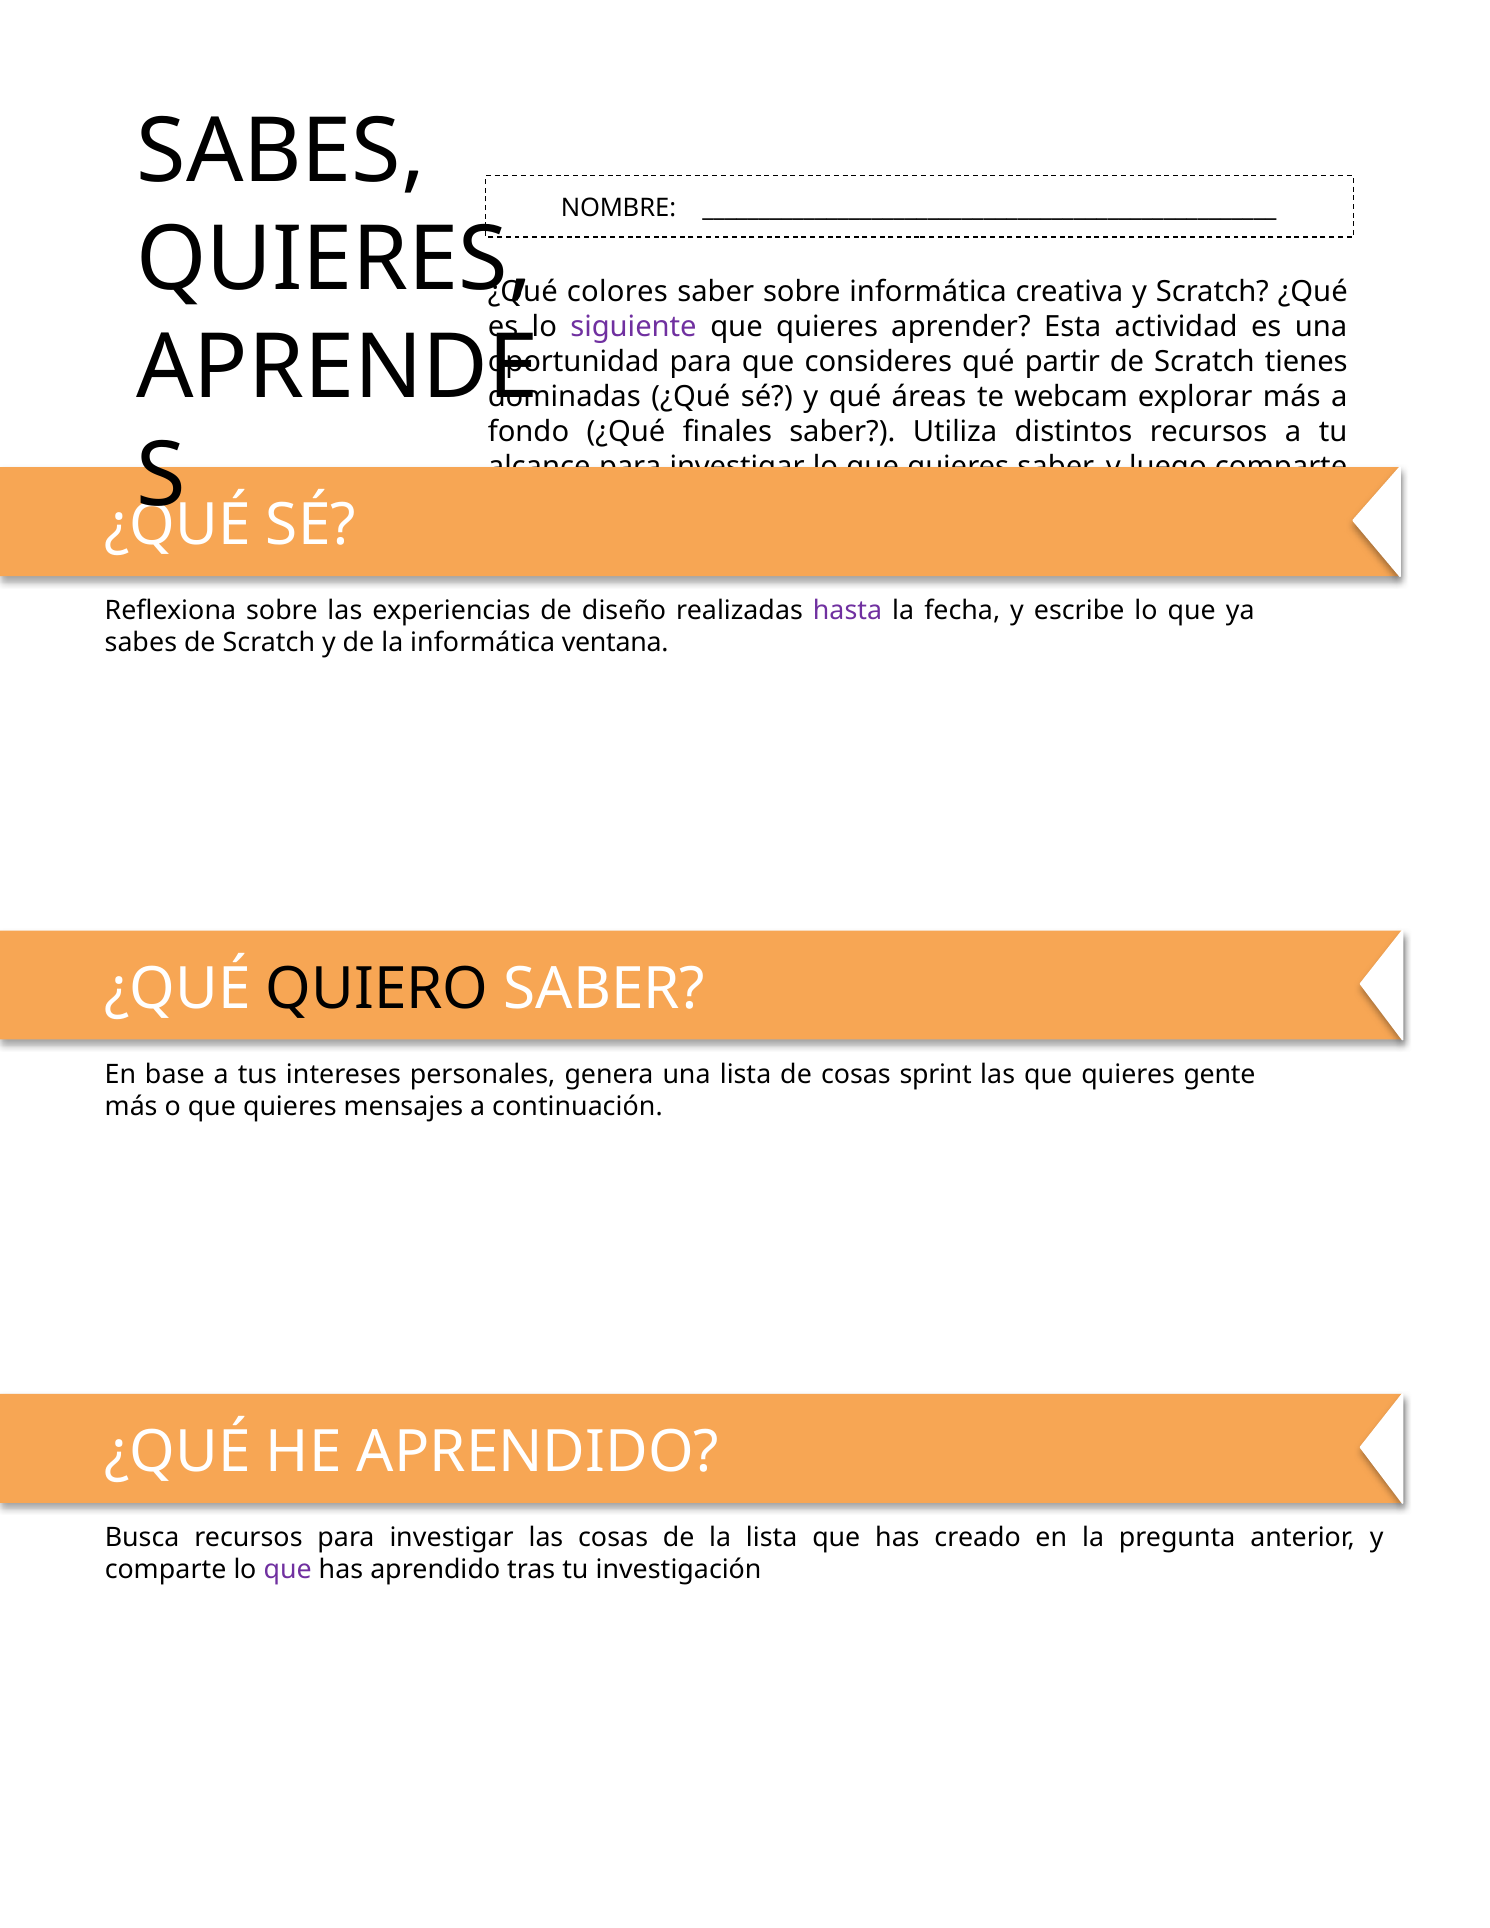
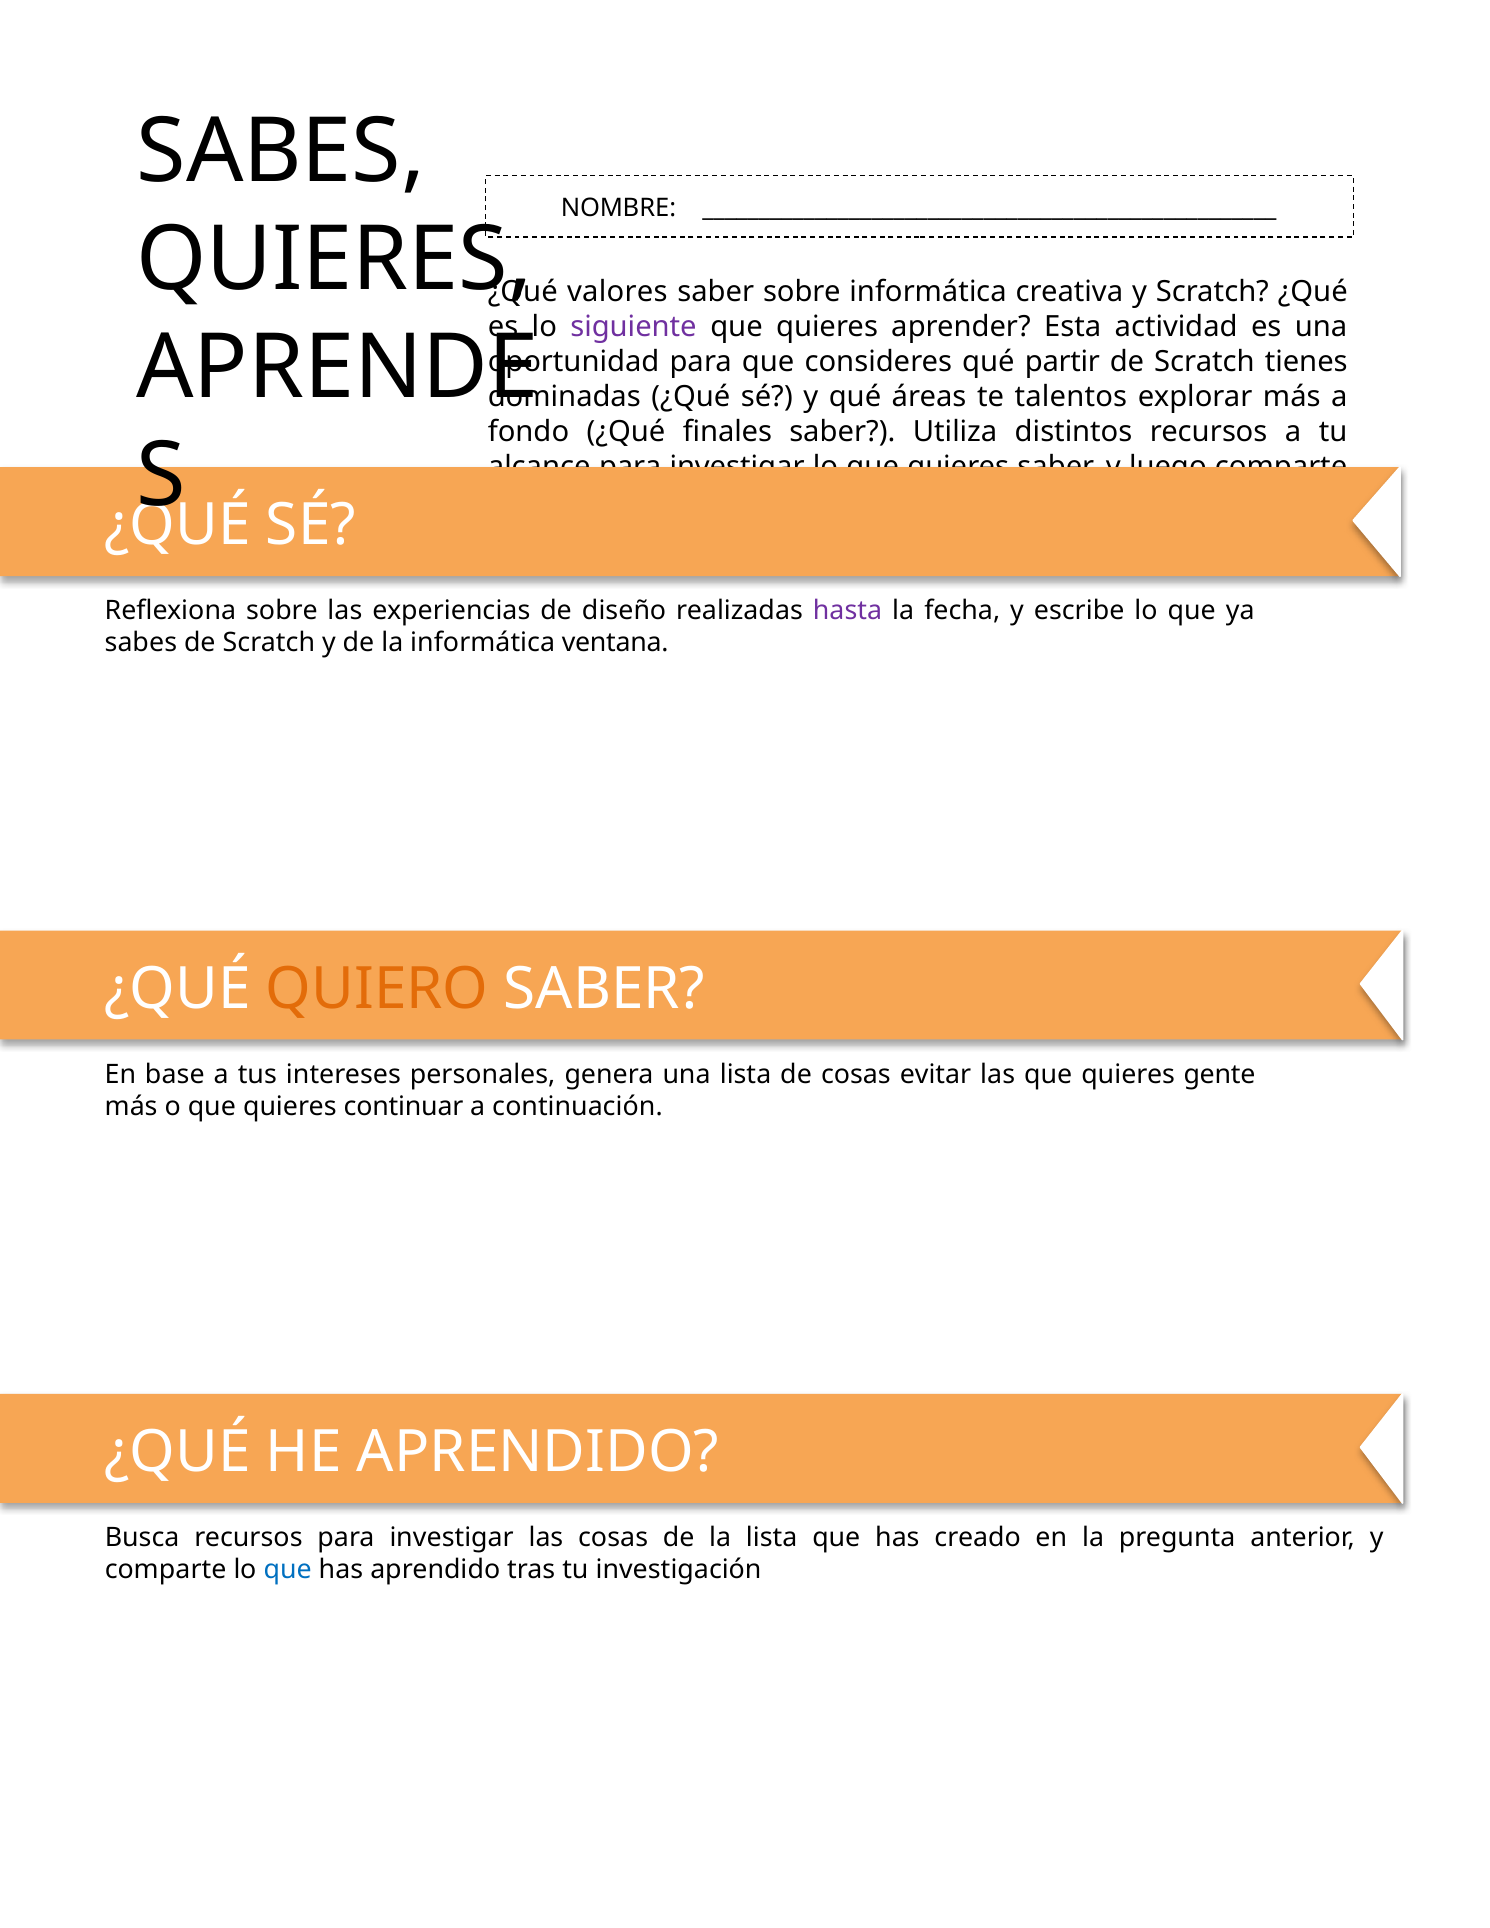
colores: colores -> valores
webcam: webcam -> talentos
QUIERO colour: black -> orange
sprint: sprint -> evitar
mensajes: mensajes -> continuar
que at (288, 1570) colour: purple -> blue
